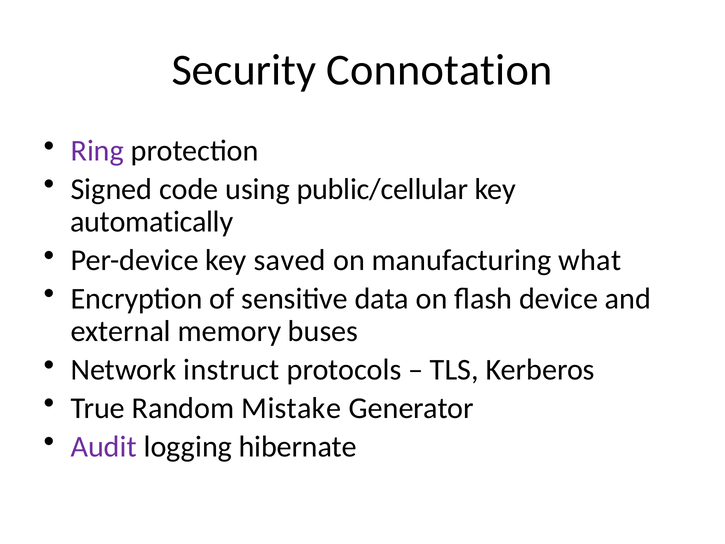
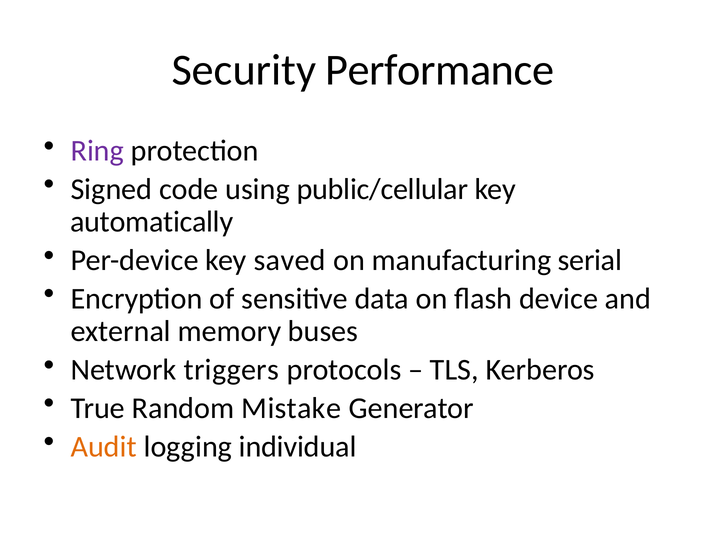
Connotation: Connotation -> Performance
what: what -> serial
instruct: instruct -> triggers
Audit colour: purple -> orange
hibernate: hibernate -> individual
